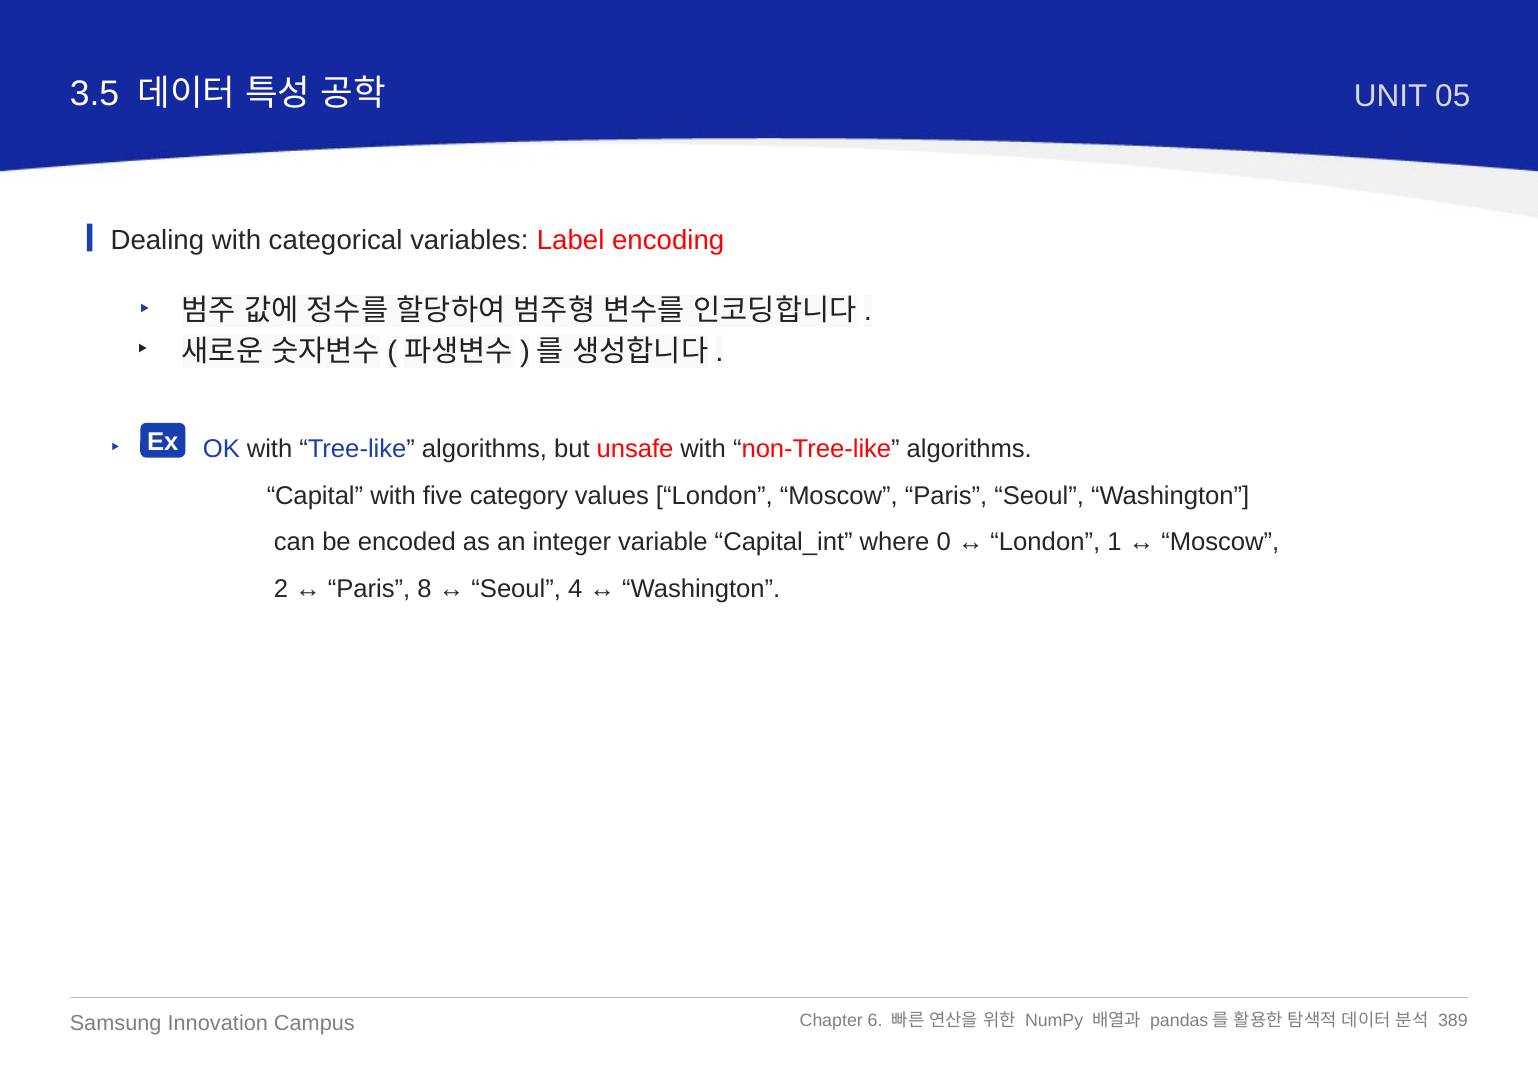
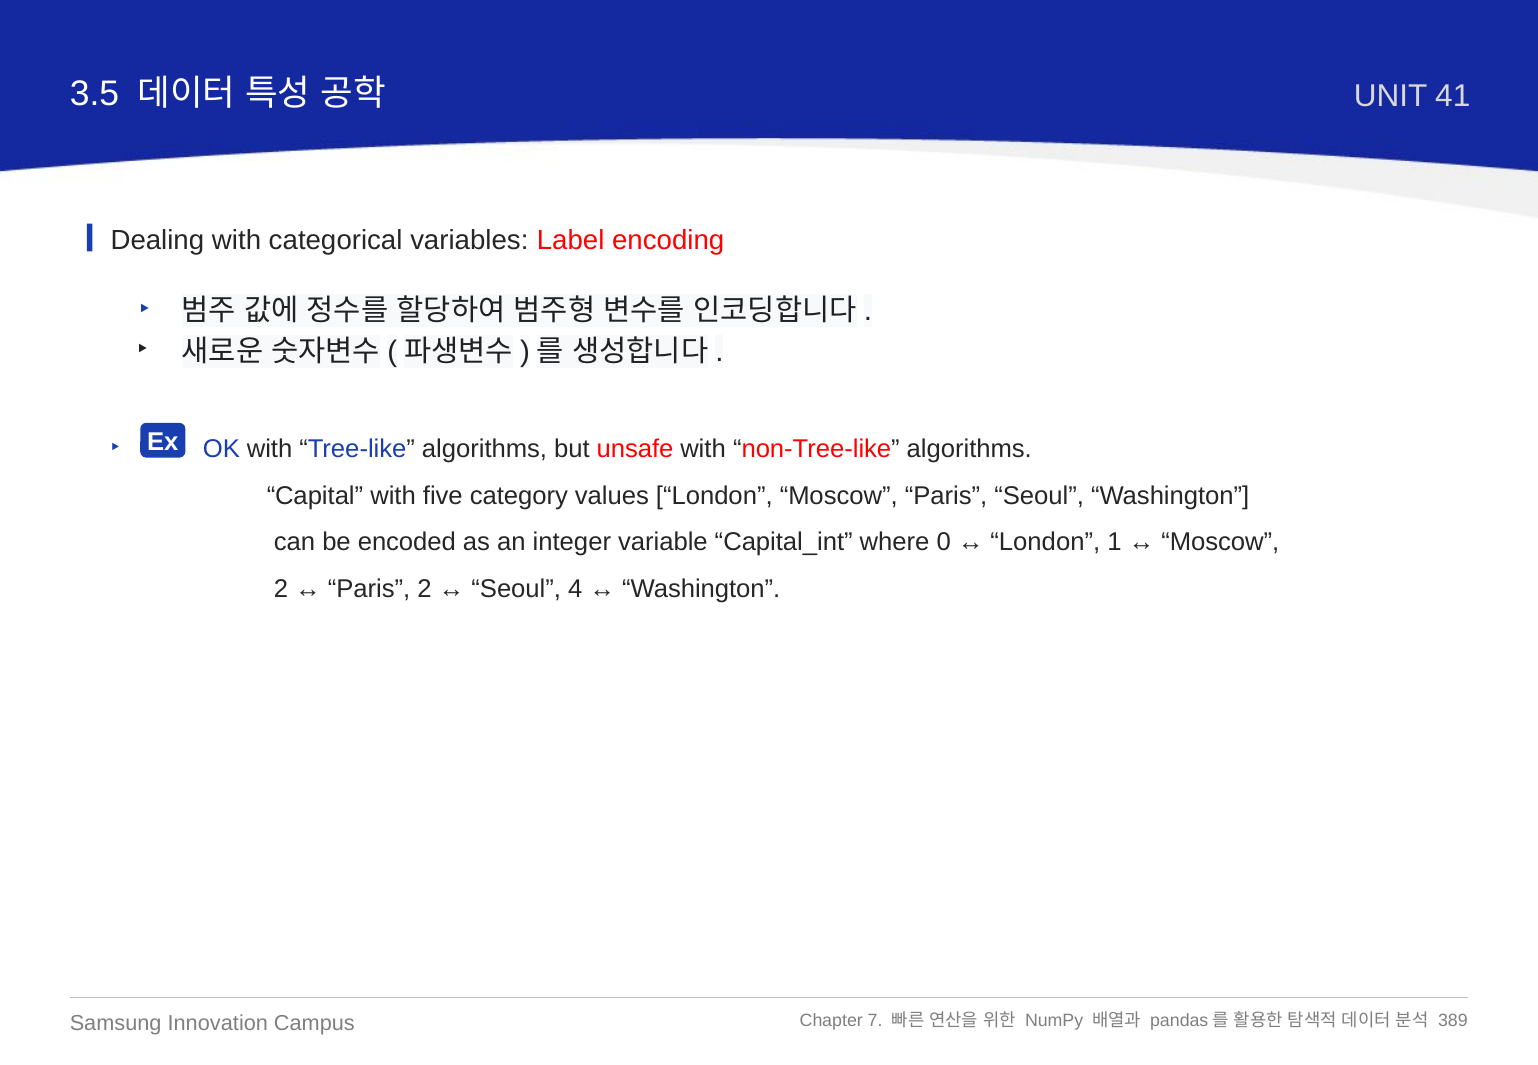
05: 05 -> 41
Paris 8: 8 -> 2
6: 6 -> 7
